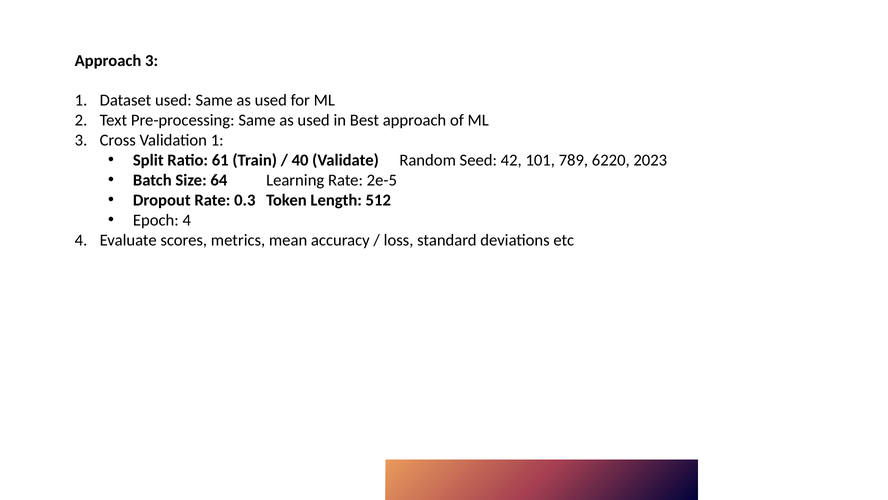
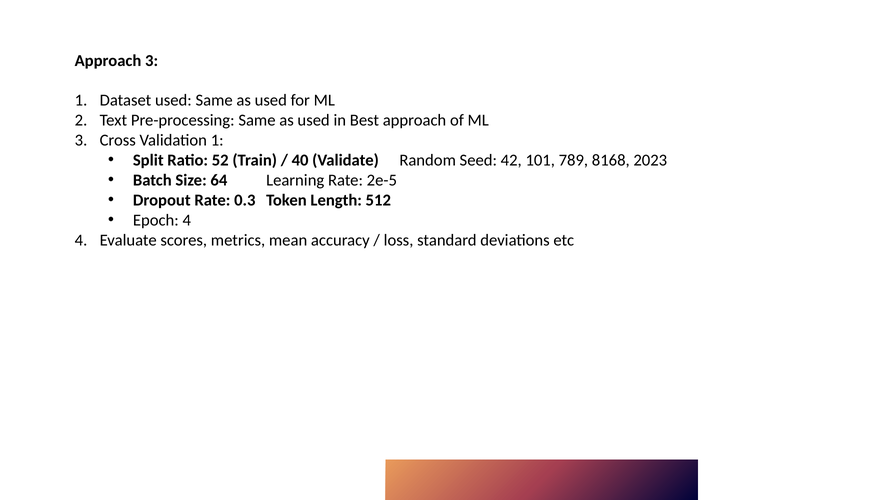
61: 61 -> 52
6220: 6220 -> 8168
